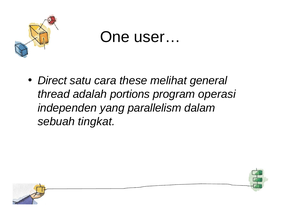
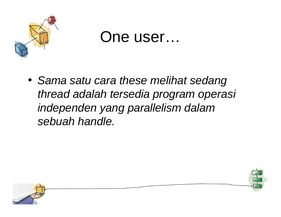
Direct: Direct -> Sama
general: general -> sedang
portions: portions -> tersedia
tingkat: tingkat -> handle
